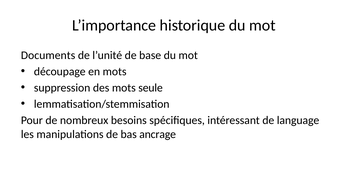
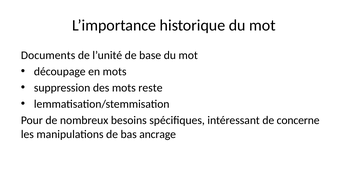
seule: seule -> reste
language: language -> concerne
